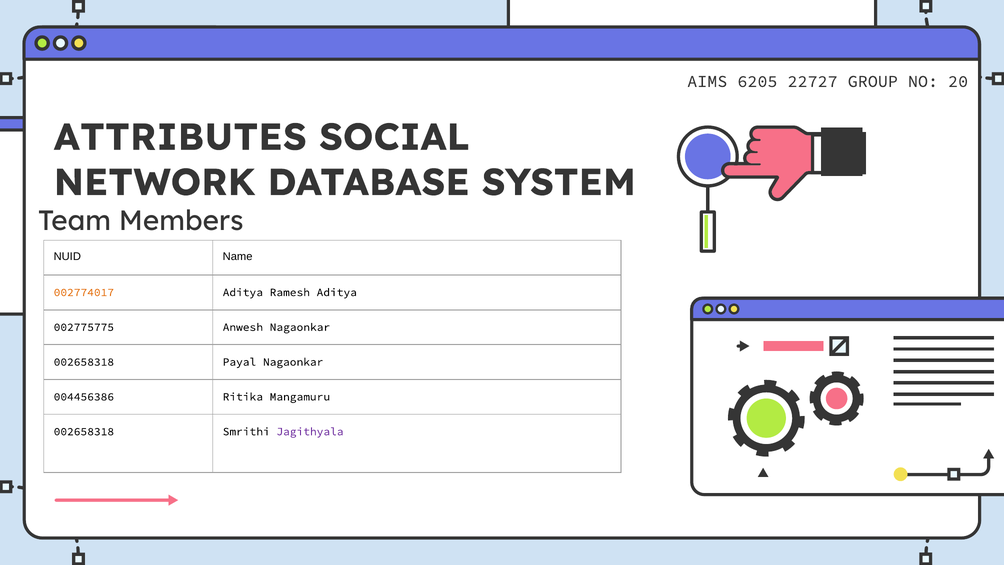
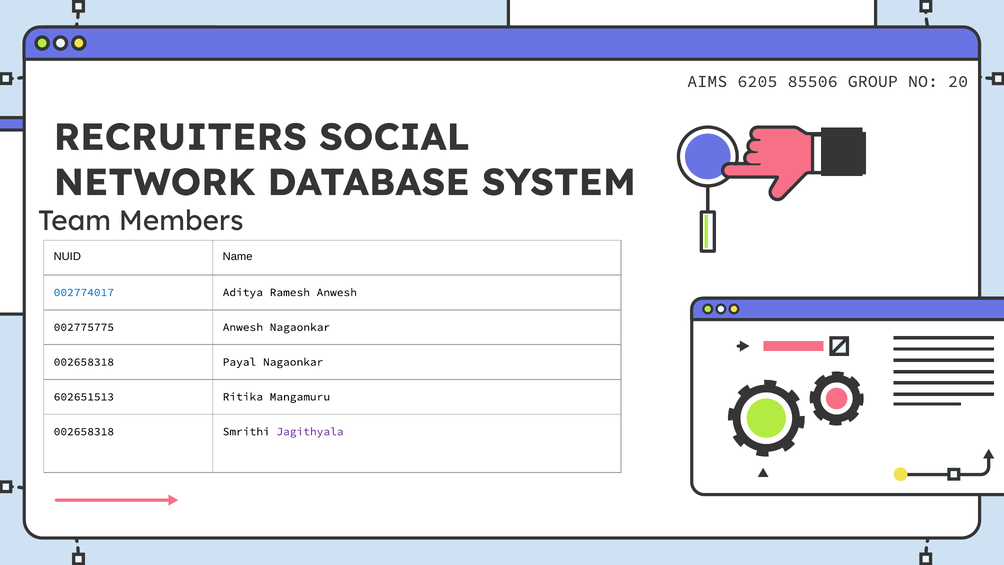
22727: 22727 -> 85506
ATTRIBUTES: ATTRIBUTES -> RECRUITERS
002774017 colour: orange -> blue
Ramesh Aditya: Aditya -> Anwesh
004456386: 004456386 -> 602651513
